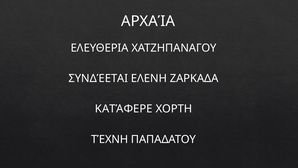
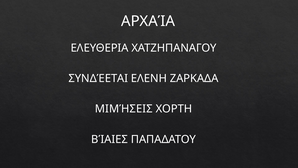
ΚΑΤΆΦΕΡΕ: ΚΑΤΆΦΕΡΕ -> ΜΙΜΉΣΕΙΣ
ΤΈΧΝΗ: ΤΈΧΝΗ -> ΒΊΑΙΕΣ
